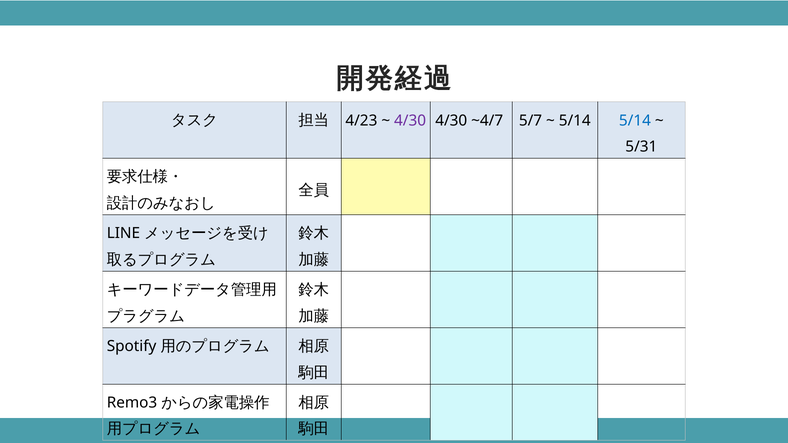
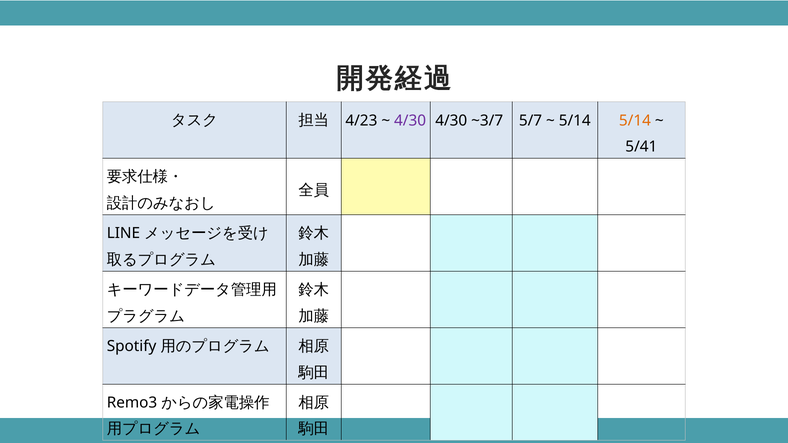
~4/7: ~4/7 -> ~3/7
5/14 at (635, 121) colour: blue -> orange
5/31: 5/31 -> 5/41
